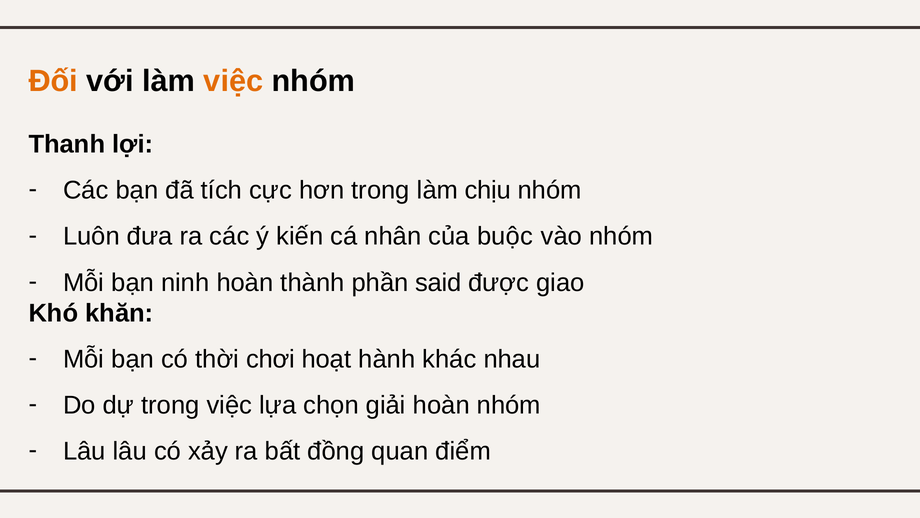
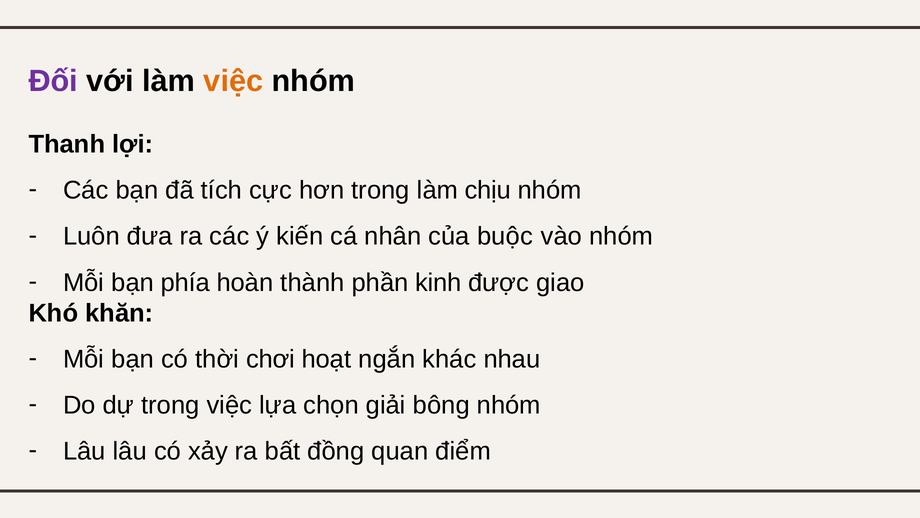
Đối colour: orange -> purple
ninh: ninh -> phía
said: said -> kinh
hành: hành -> ngắn
giải hoàn: hoàn -> bông
